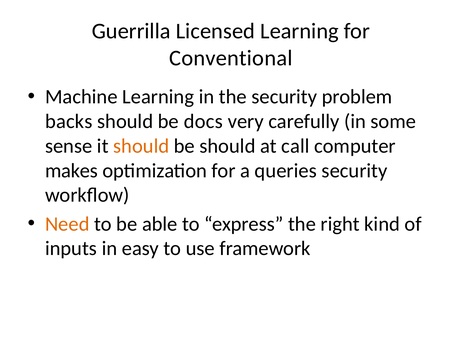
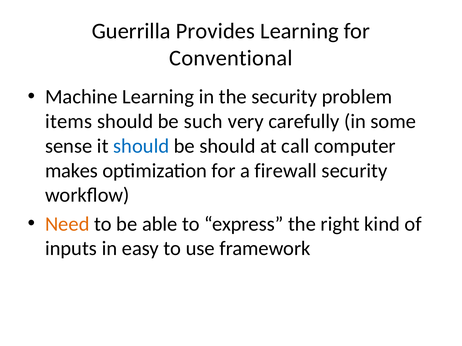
Licensed: Licensed -> Provides
backs: backs -> items
docs: docs -> such
should at (141, 146) colour: orange -> blue
queries: queries -> firewall
